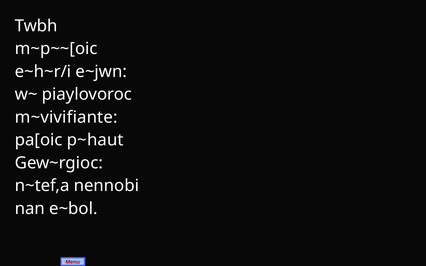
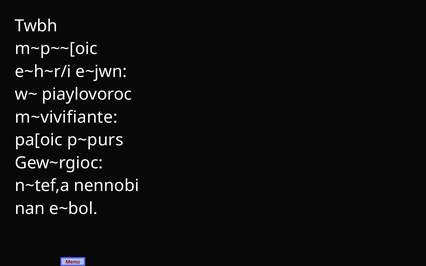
p~haut: p~haut -> p~purs
